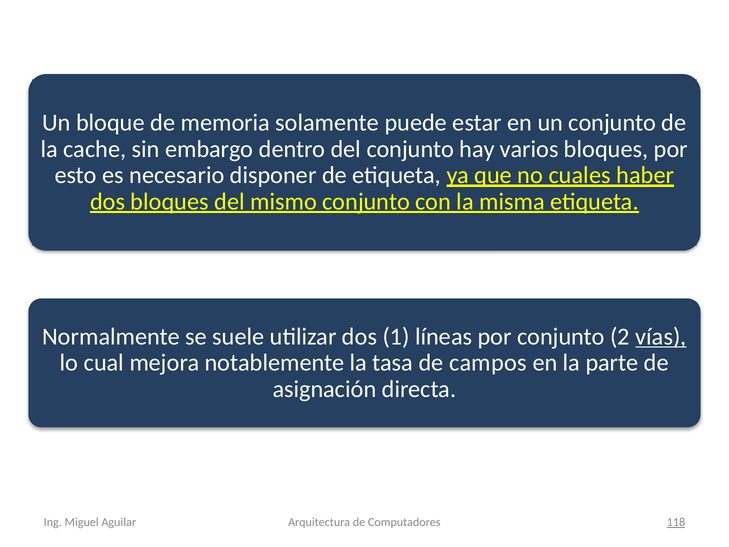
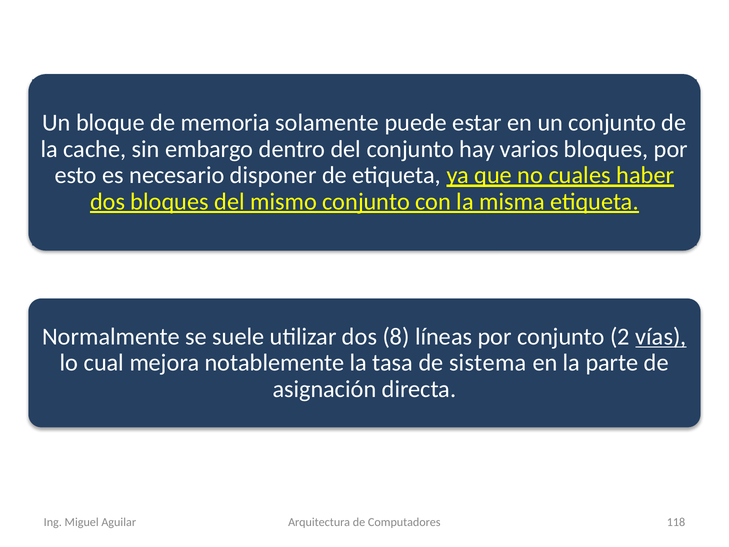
1: 1 -> 8
campos: campos -> sistema
118 underline: present -> none
